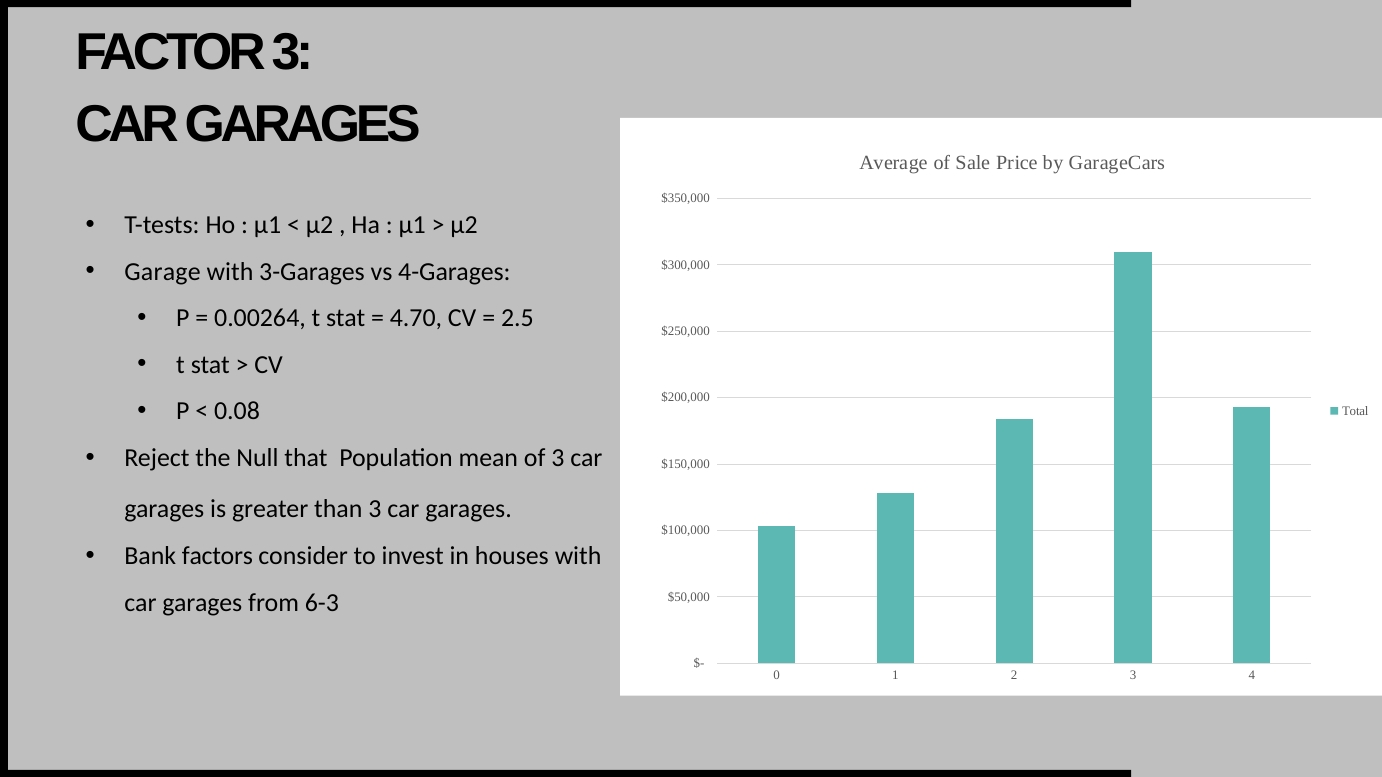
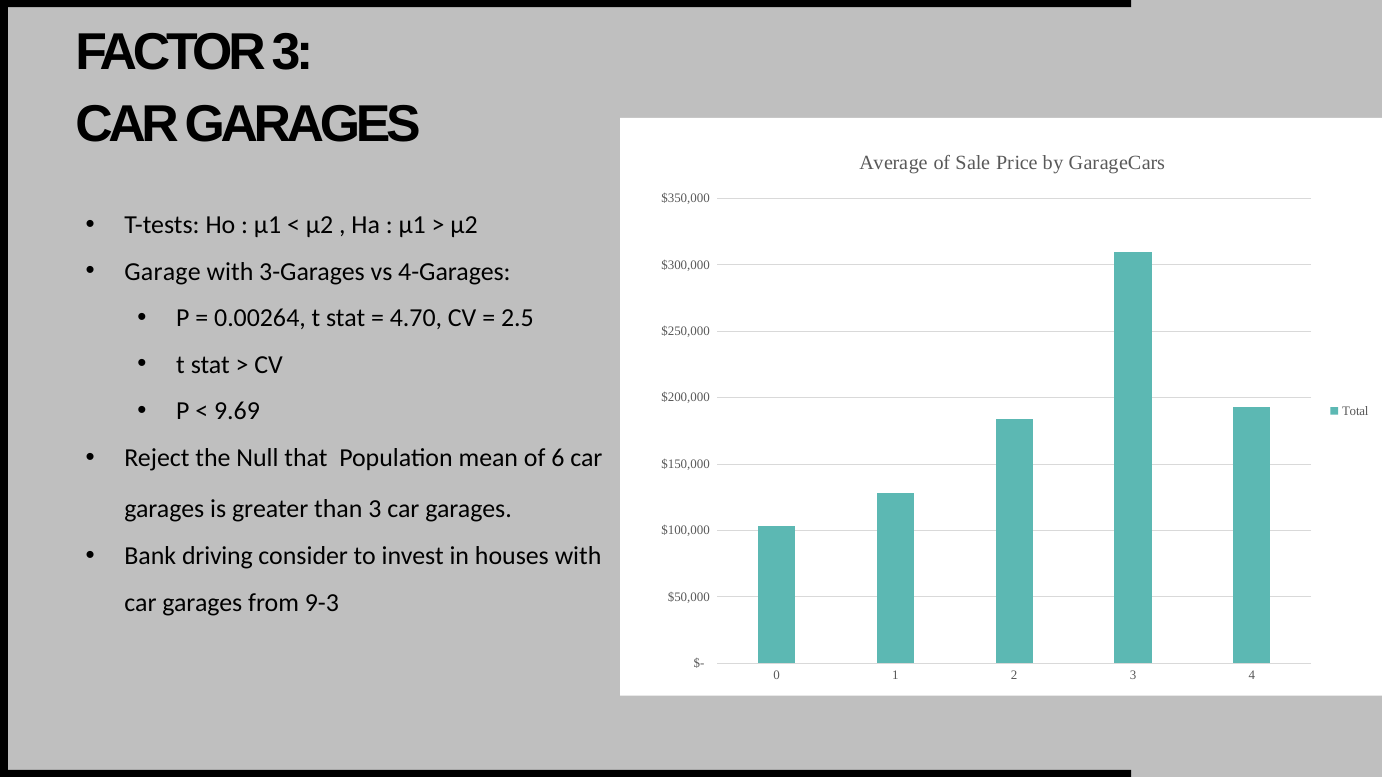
0.08: 0.08 -> 9.69
of 3: 3 -> 6
factors: factors -> driving
6-3: 6-3 -> 9-3
